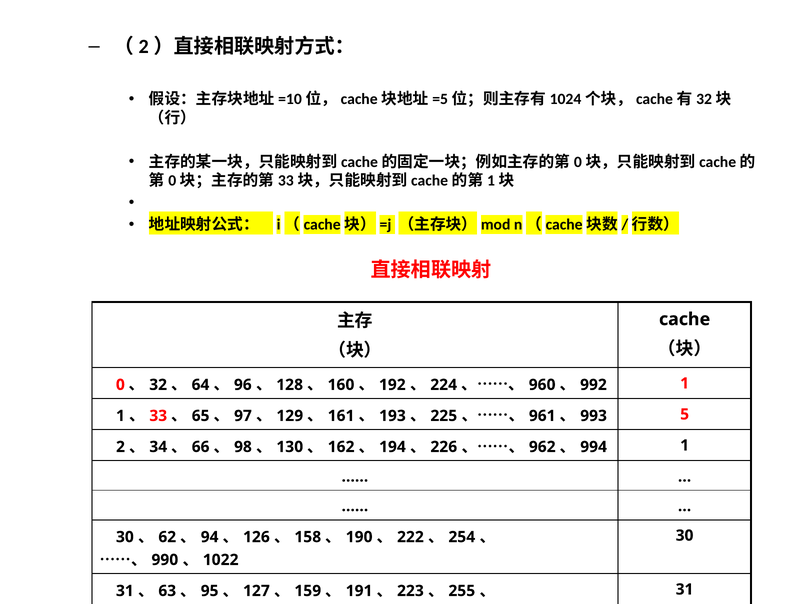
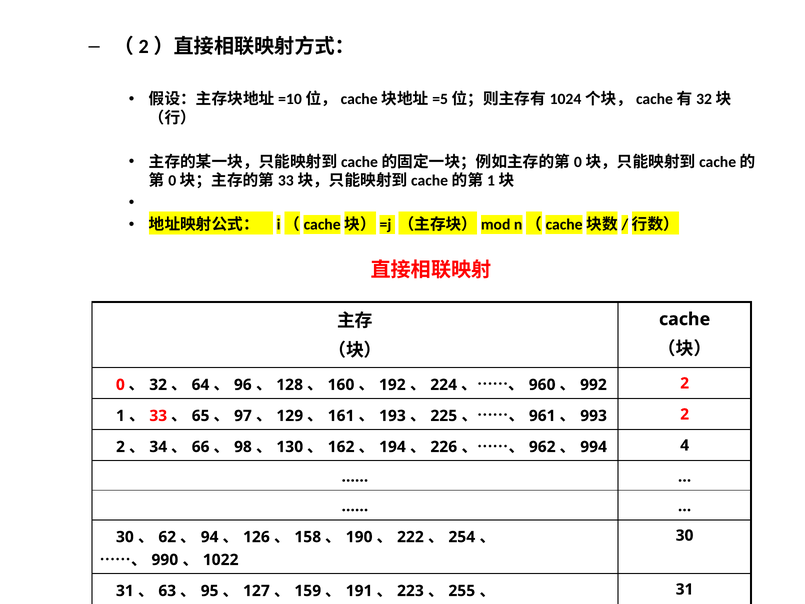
1 at (685, 383): 1 -> 2
5 at (685, 414): 5 -> 2
1 at (685, 445): 1 -> 4
